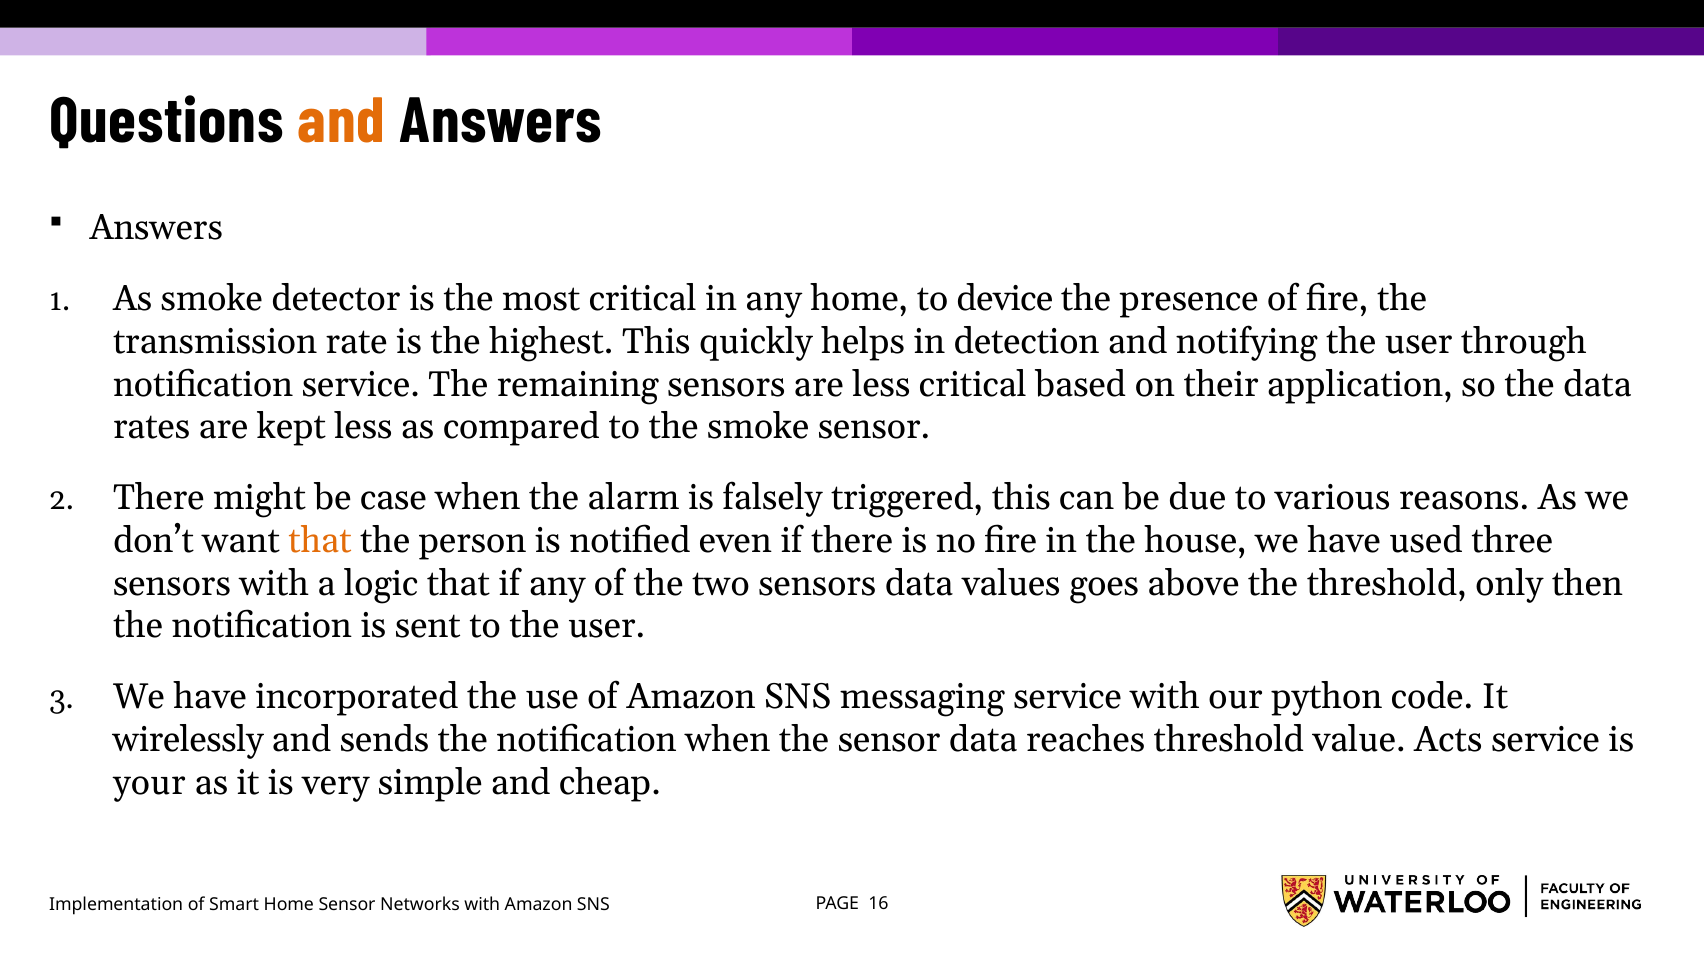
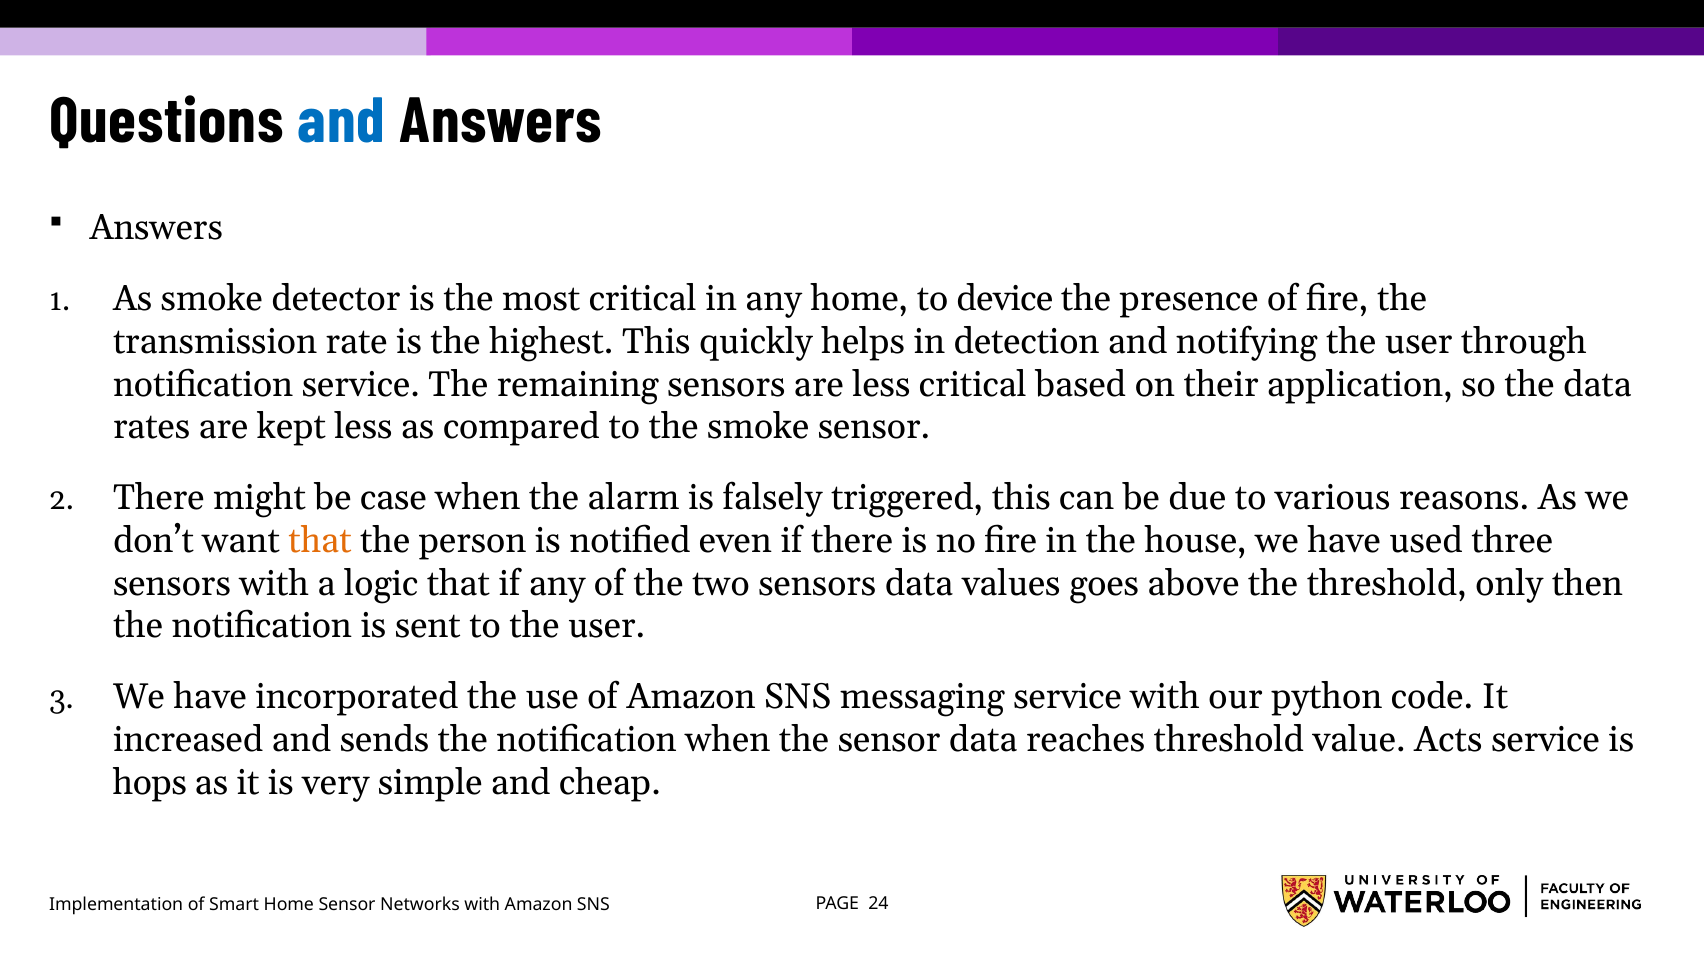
and at (341, 122) colour: orange -> blue
wirelessly: wirelessly -> increased
your: your -> hops
16: 16 -> 24
